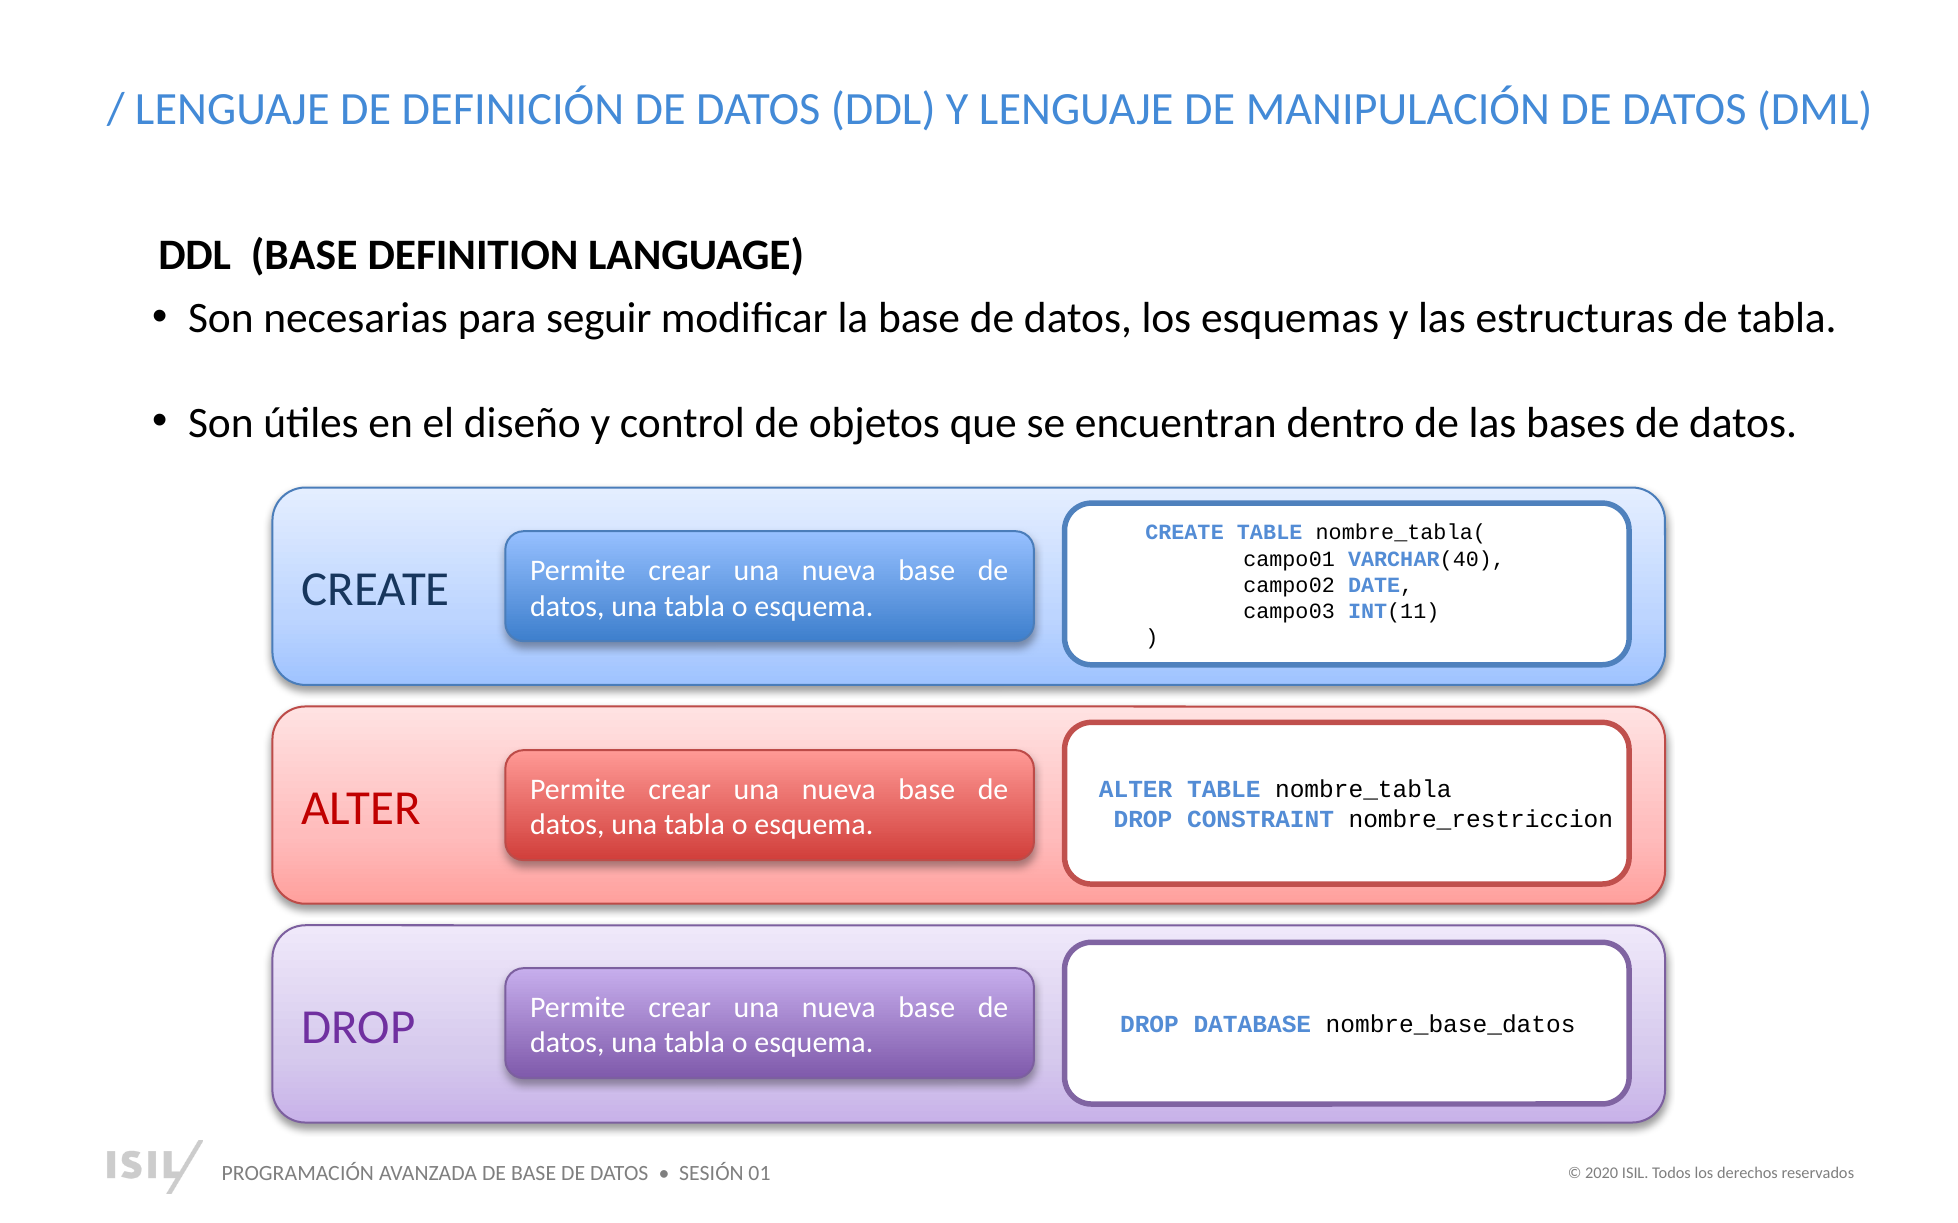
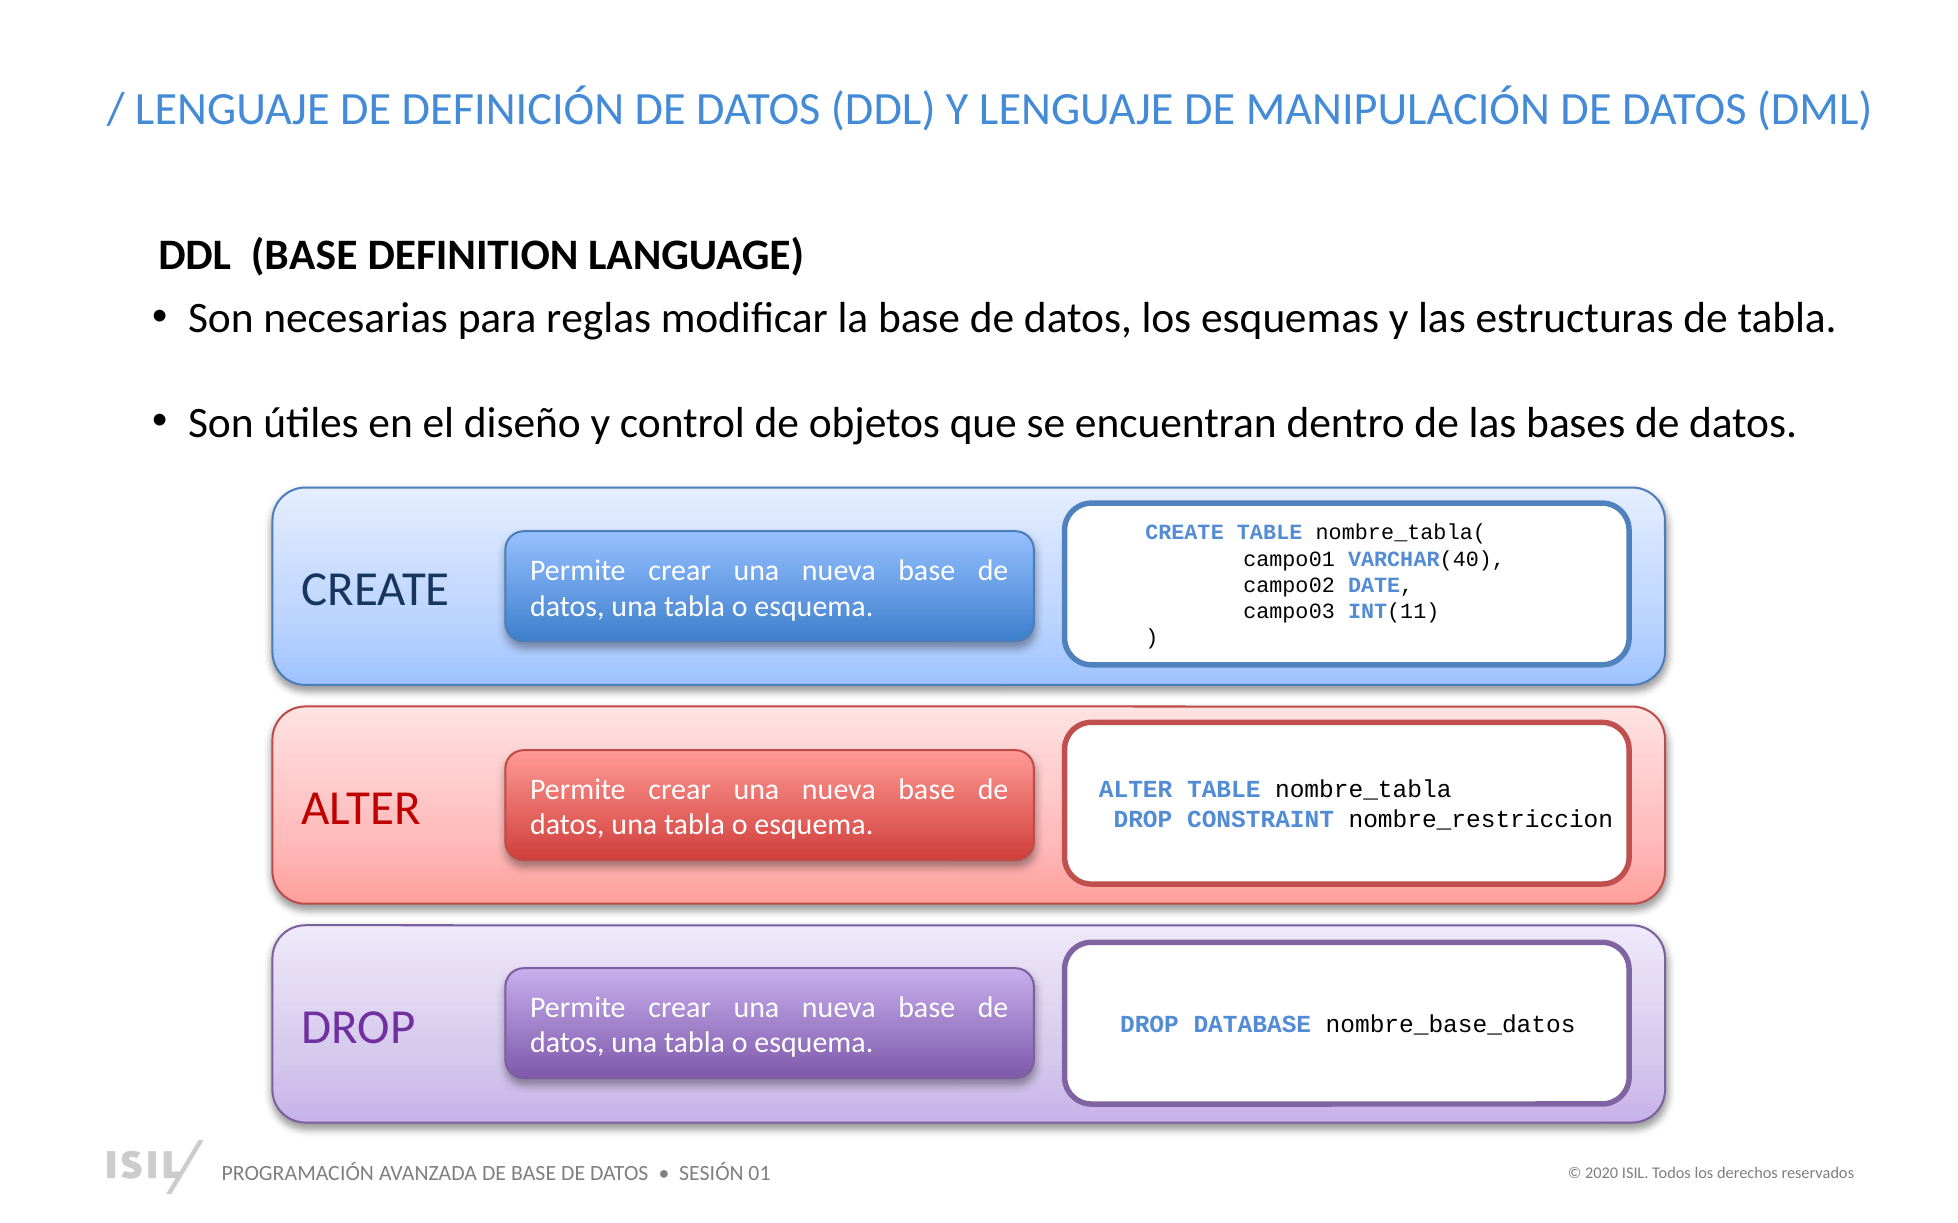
seguir: seguir -> reglas
